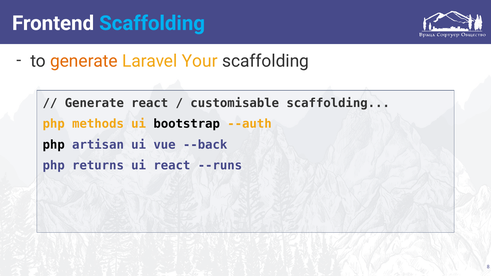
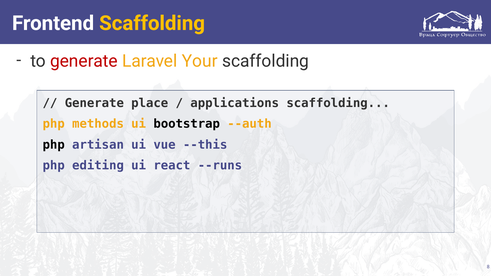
Scaffolding at (152, 23) colour: light blue -> yellow
generate at (84, 61) colour: orange -> red
Generate react: react -> place
customisable: customisable -> applications
--back: --back -> --this
returns: returns -> editing
